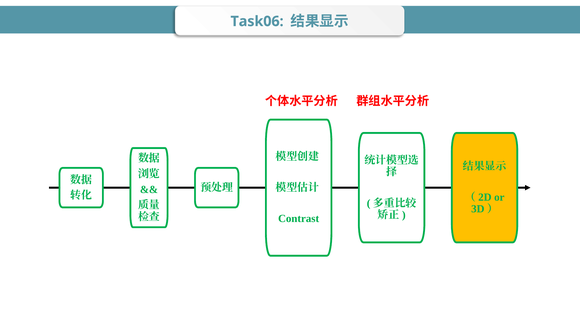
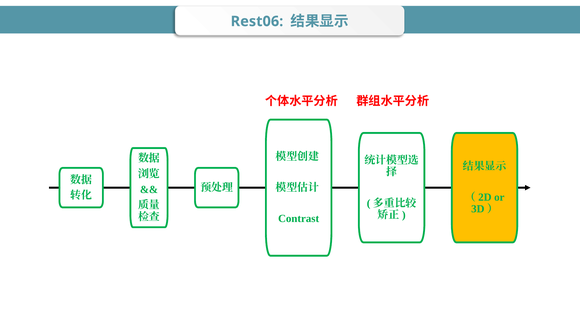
Task06: Task06 -> Rest06
